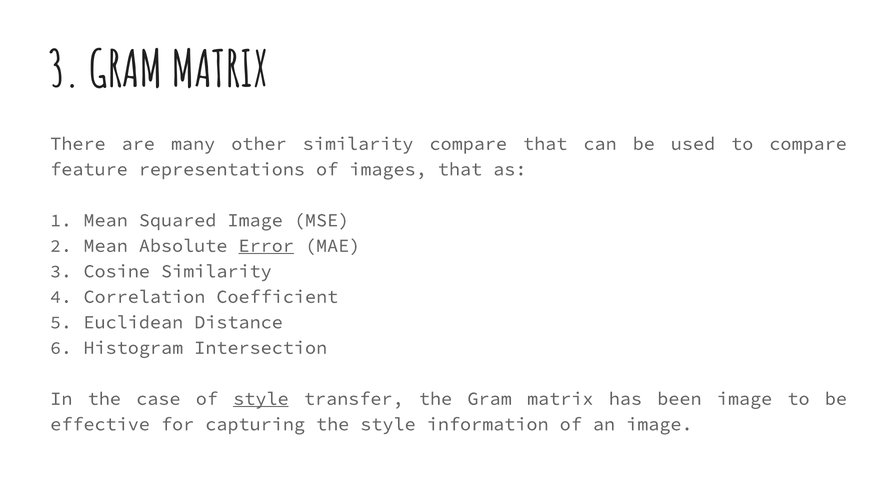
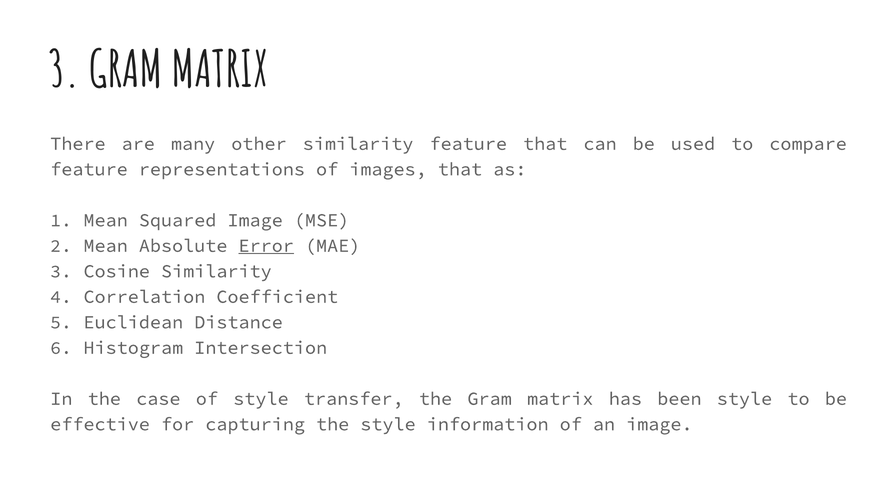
similarity compare: compare -> feature
style at (261, 399) underline: present -> none
been image: image -> style
